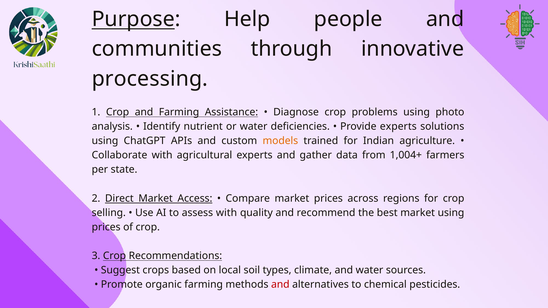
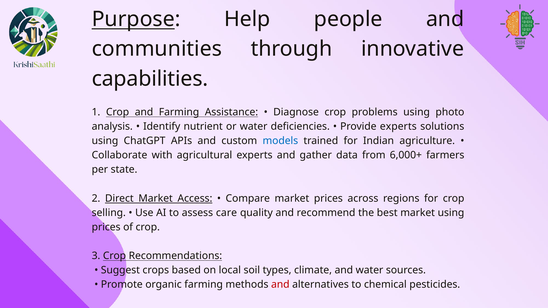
processing: processing -> capabilities
models colour: orange -> blue
1,004+: 1,004+ -> 6,000+
assess with: with -> care
